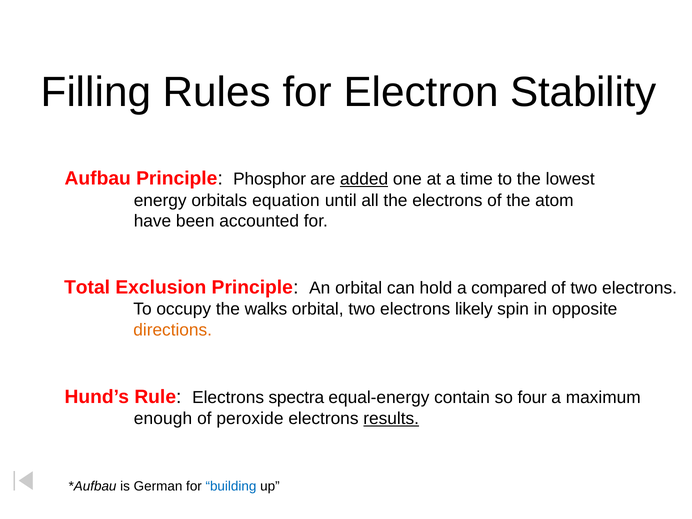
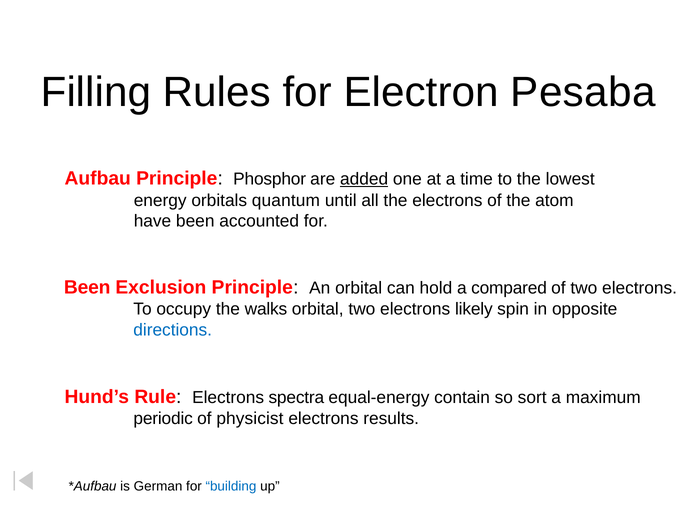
Stability: Stability -> Pesaba
equation: equation -> quantum
Total at (87, 287): Total -> Been
directions colour: orange -> blue
four: four -> sort
enough: enough -> periodic
peroxide: peroxide -> physicist
results underline: present -> none
